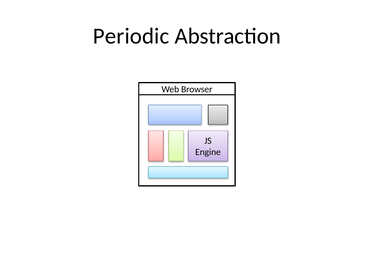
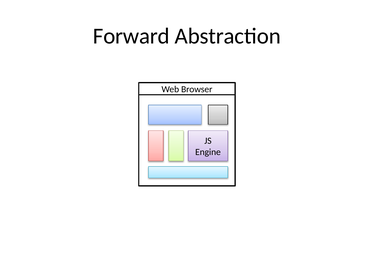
Periodic: Periodic -> Forward
